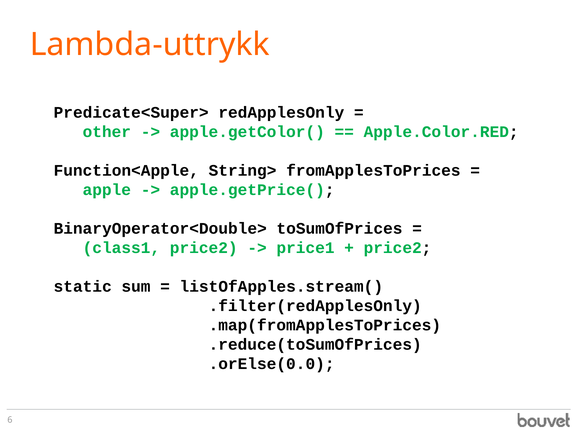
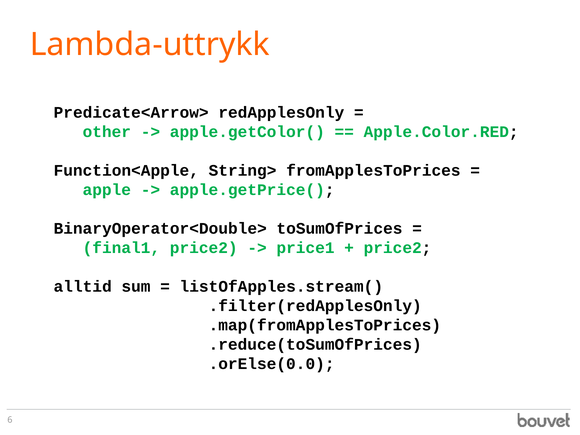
Predicate<Super>: Predicate<Super> -> Predicate<Arrow>
class1: class1 -> final1
static: static -> alltid
